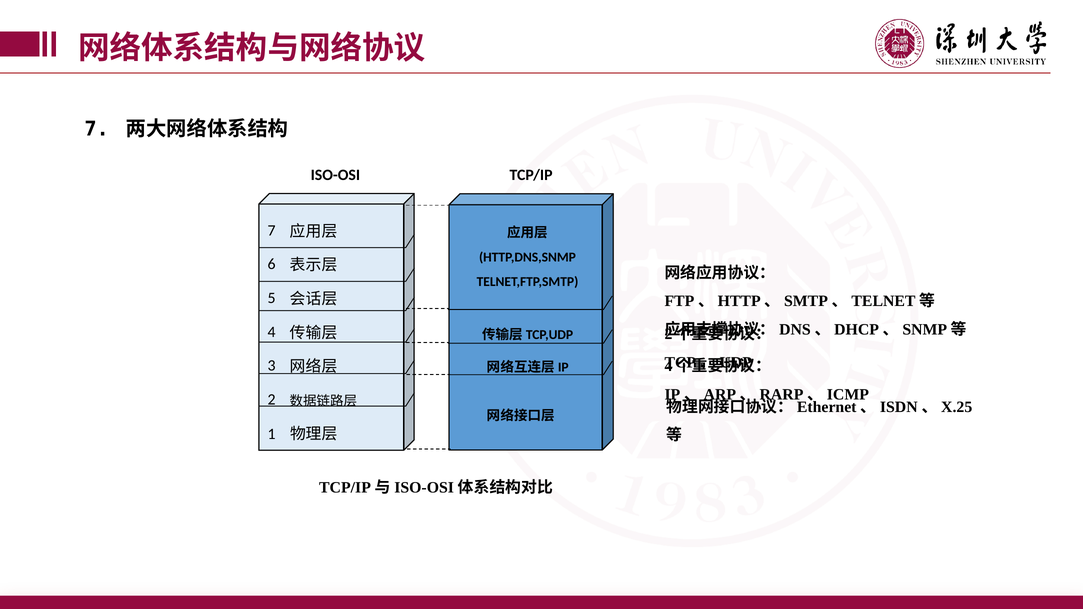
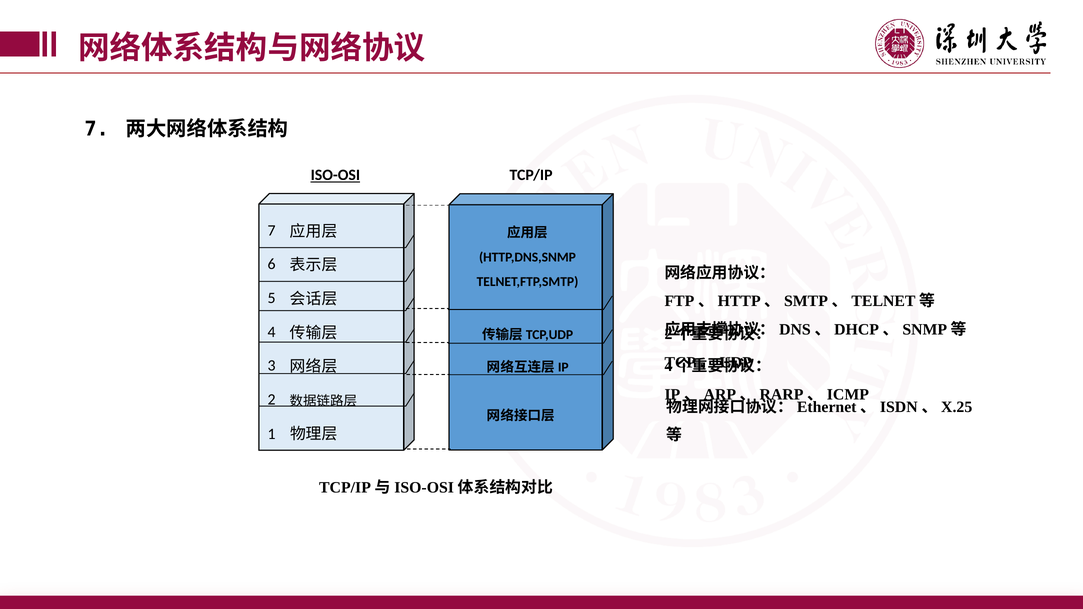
ISO-OSI underline: none -> present
